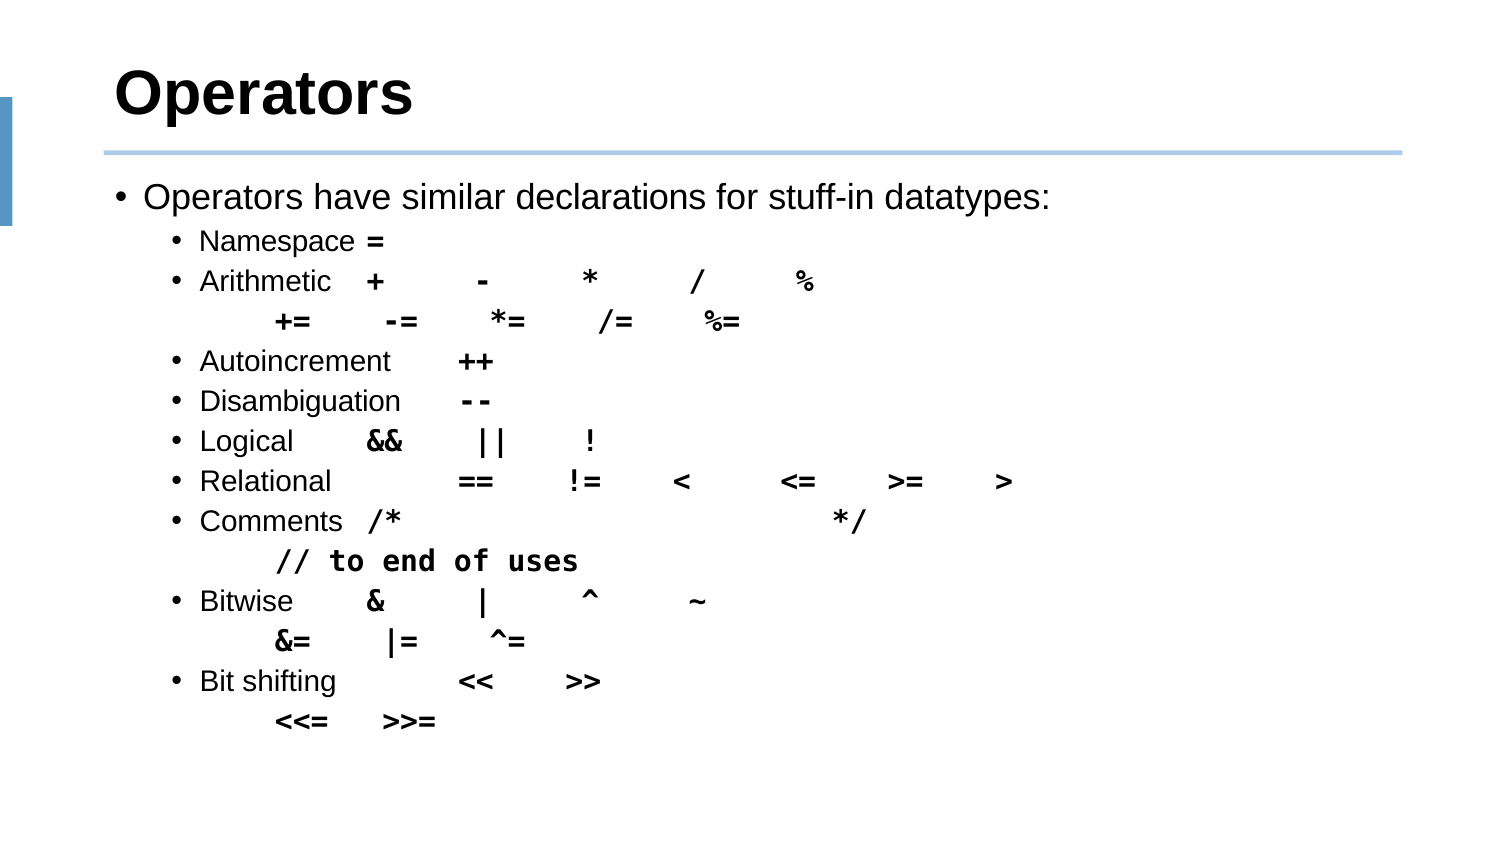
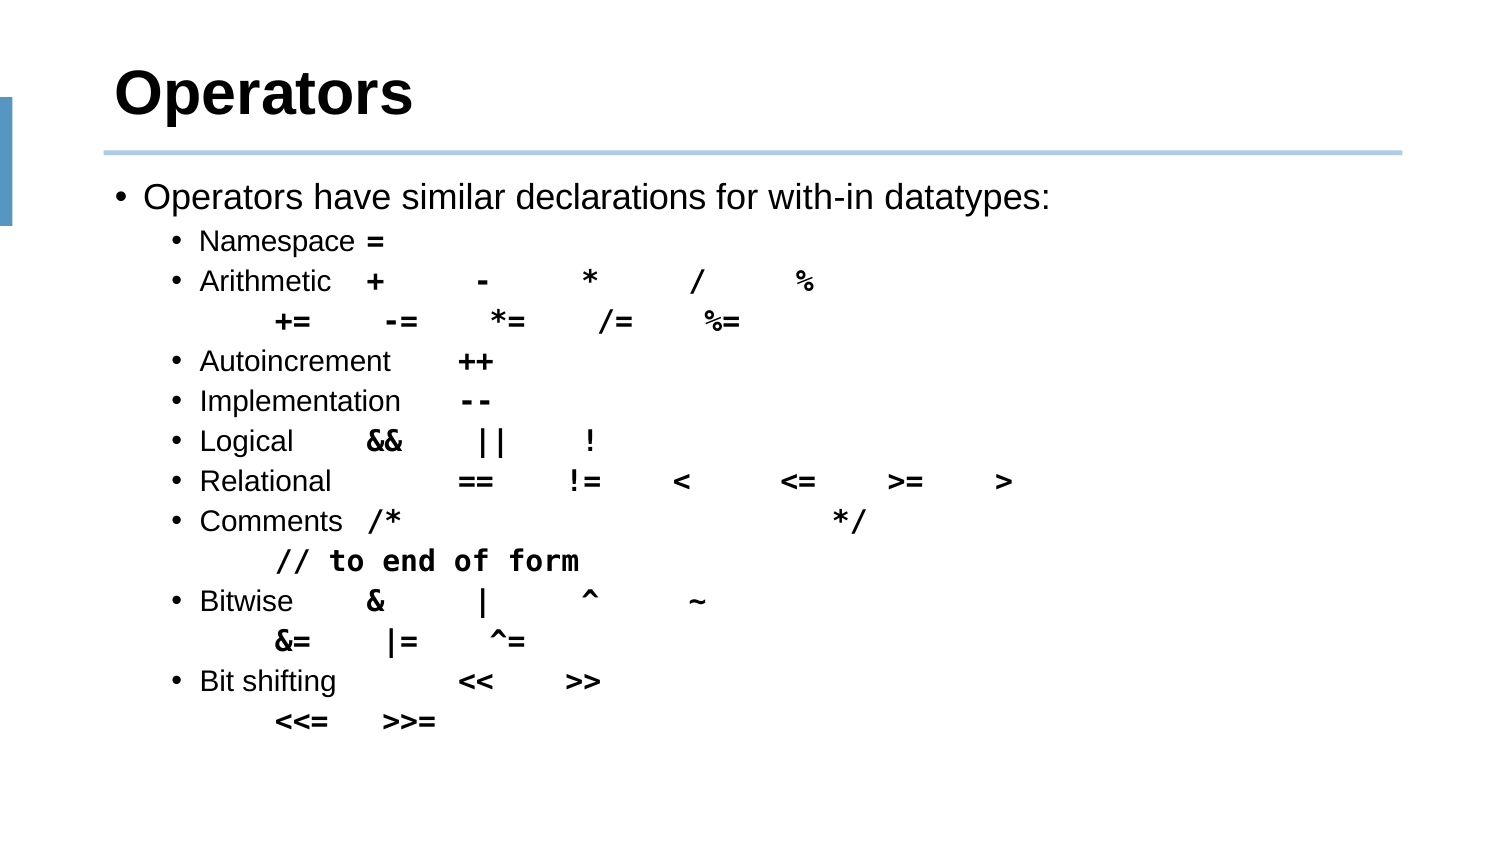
stuff-in: stuff-in -> with-in
Disambiguation: Disambiguation -> Implementation
uses: uses -> form
